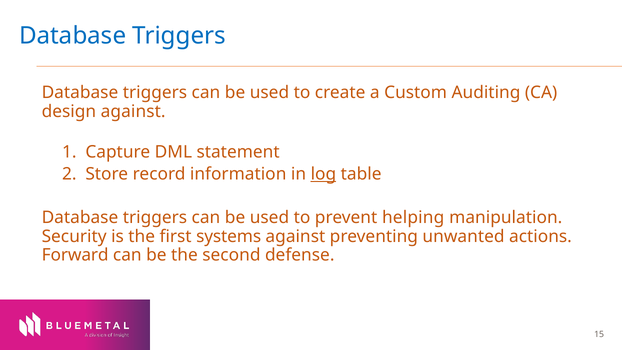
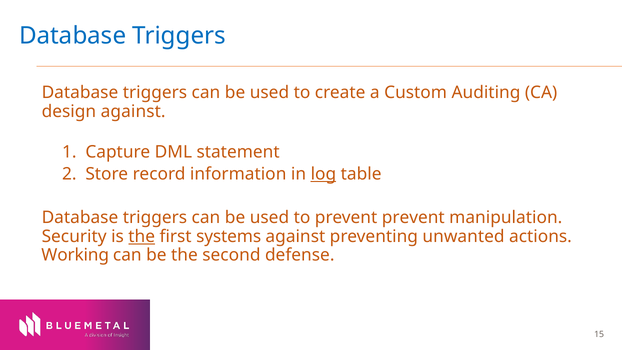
prevent helping: helping -> prevent
the at (142, 236) underline: none -> present
Forward: Forward -> Working
